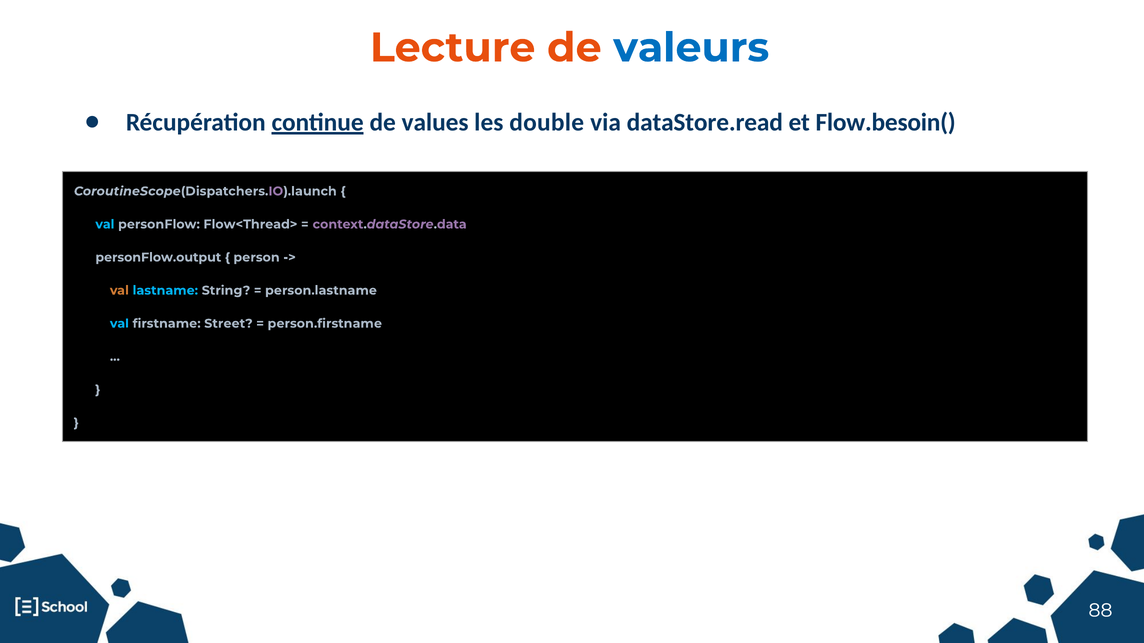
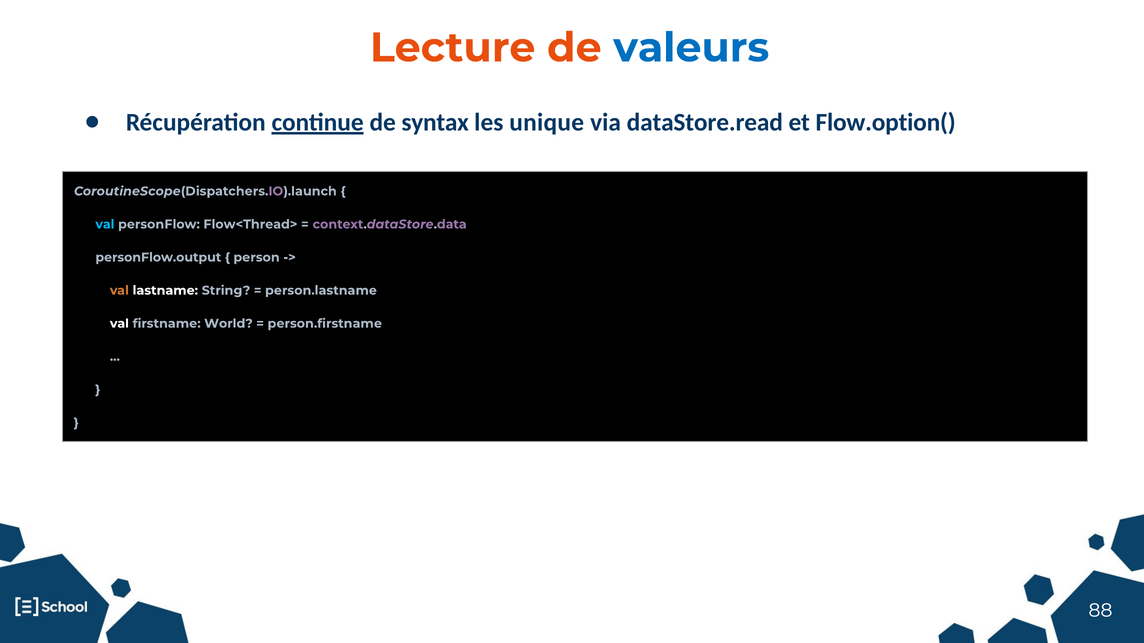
values: values -> syntax
double: double -> unique
Flow.besoin(: Flow.besoin( -> Flow.option(
lastname colour: light blue -> white
val at (119, 324) colour: light blue -> white
Street: Street -> World
